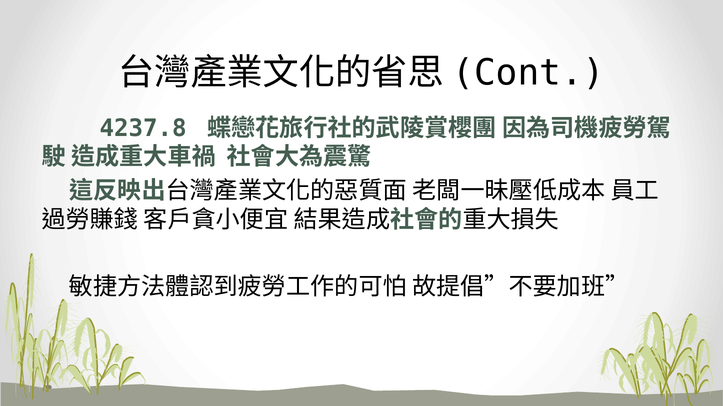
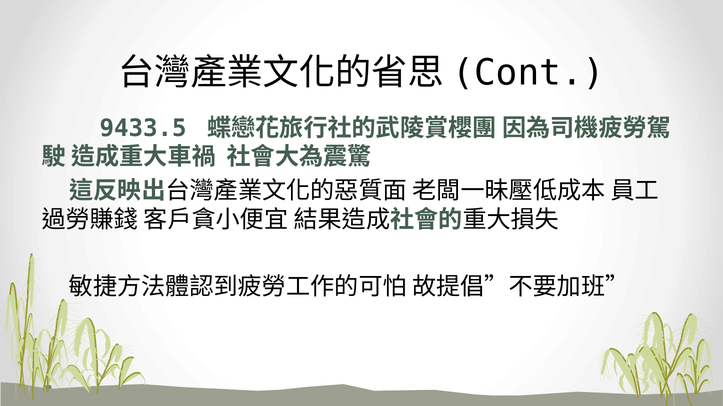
4237.8: 4237.8 -> 9433.5
